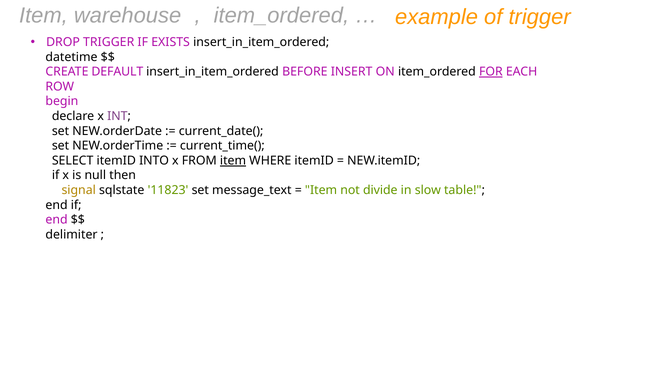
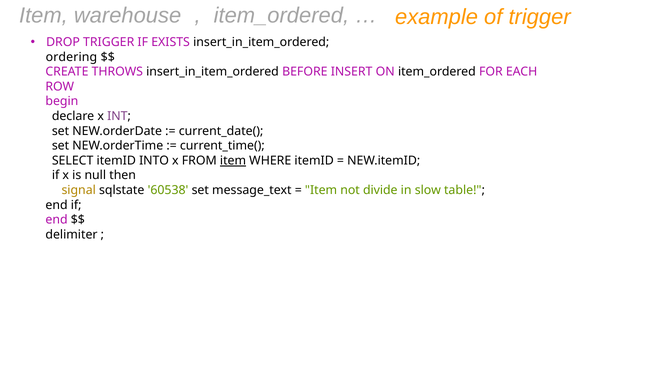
datetime: datetime -> ordering
DEFAULT: DEFAULT -> THROWS
FOR underline: present -> none
11823: 11823 -> 60538
